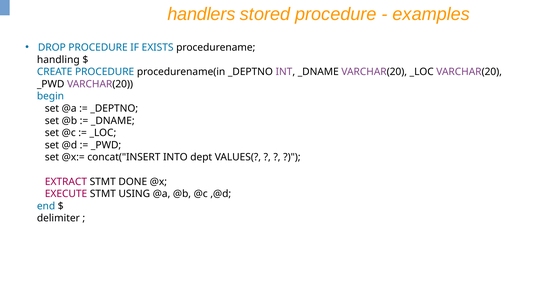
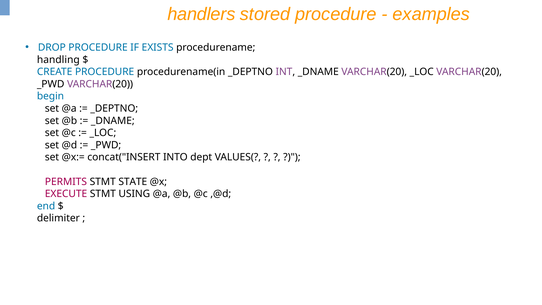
EXTRACT: EXTRACT -> PERMITS
DONE: DONE -> STATE
